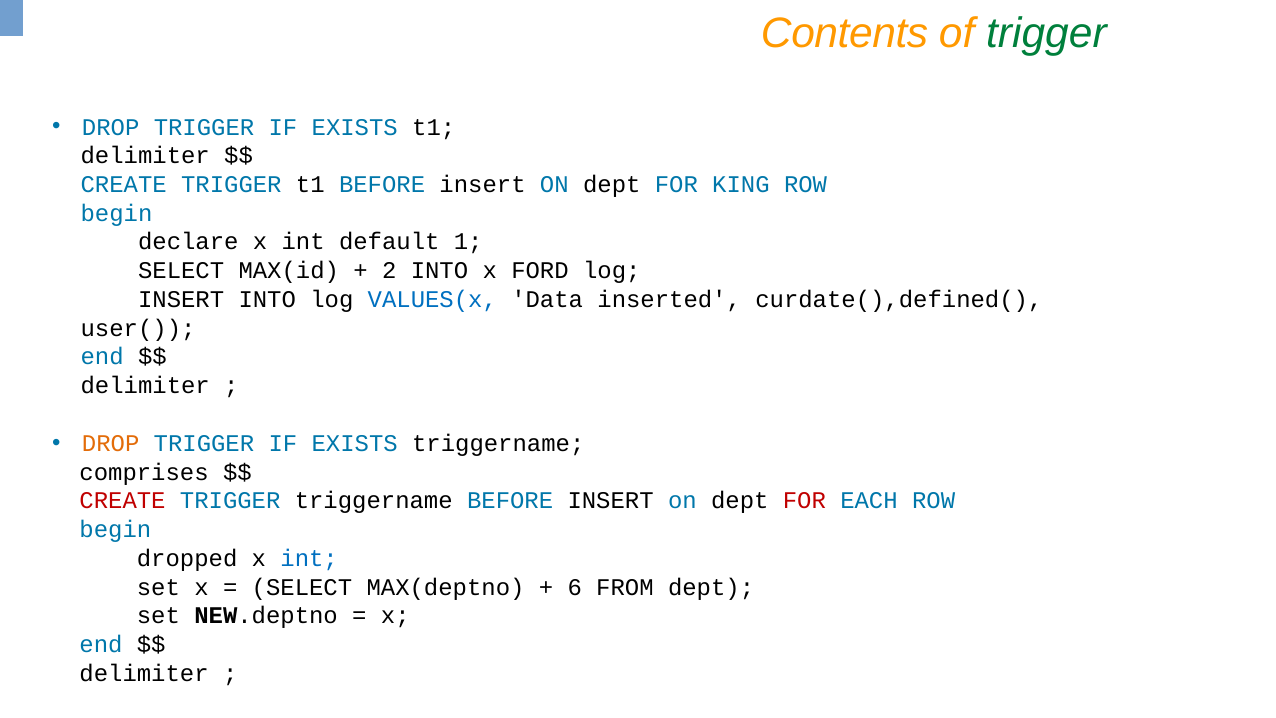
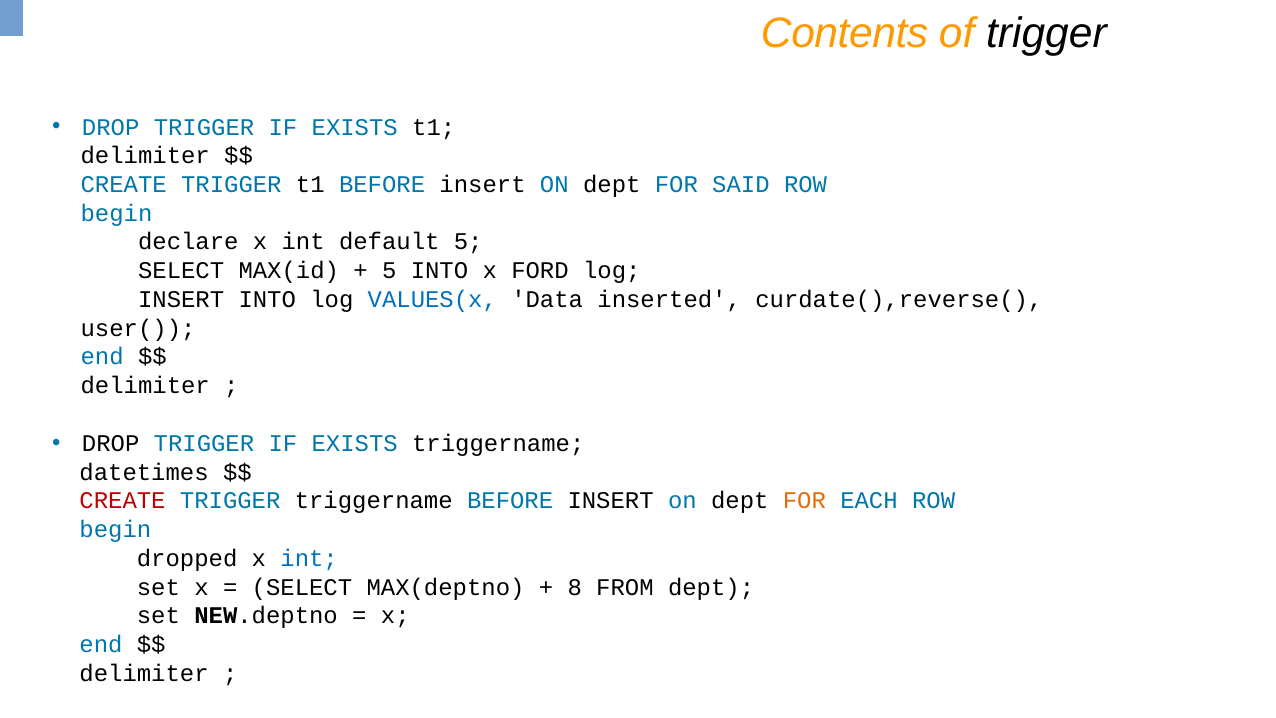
trigger at (1046, 33) colour: green -> black
KING: KING -> SAID
default 1: 1 -> 5
2 at (389, 271): 2 -> 5
curdate(),defined(: curdate(),defined( -> curdate(),reverse(
DROP at (111, 443) colour: orange -> black
comprises: comprises -> datetimes
FOR at (804, 501) colour: red -> orange
6: 6 -> 8
